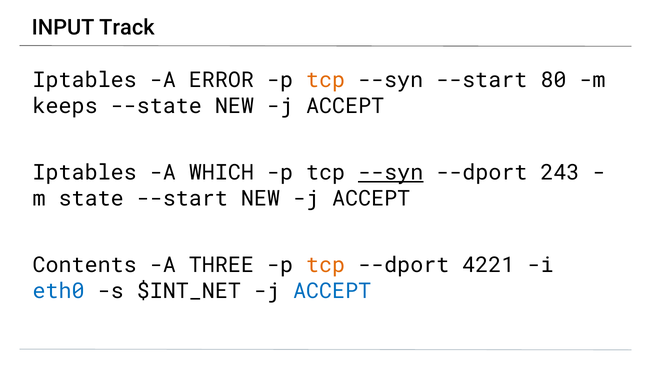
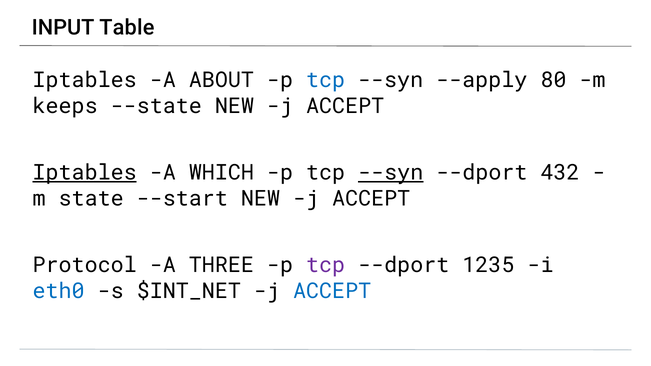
Track: Track -> Table
ERROR: ERROR -> ABOUT
tcp at (326, 80) colour: orange -> blue
--syn --start: --start -> --apply
Iptables at (85, 172) underline: none -> present
243: 243 -> 432
Contents: Contents -> Protocol
tcp at (326, 265) colour: orange -> purple
4221: 4221 -> 1235
